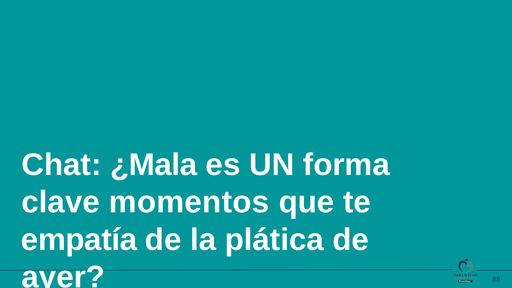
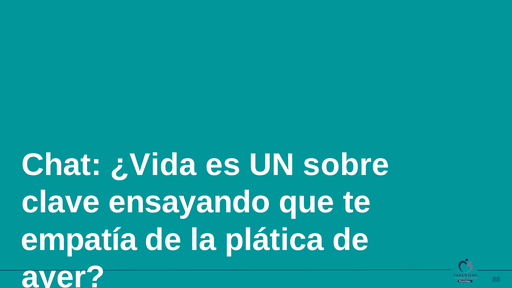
¿Mala: ¿Mala -> ¿Vida
forma: forma -> sobre
momentos: momentos -> ensayando
